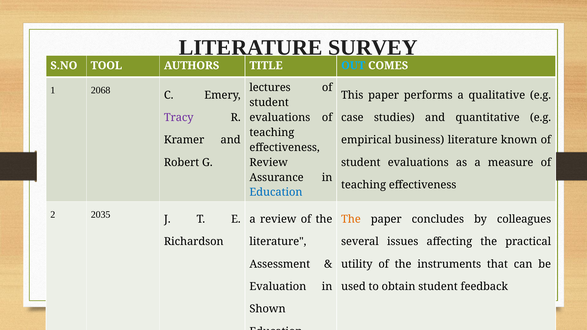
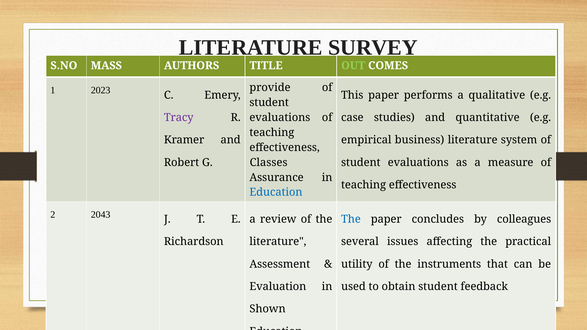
TOOL: TOOL -> MASS
OUT colour: light blue -> light green
lectures: lectures -> provide
2068: 2068 -> 2023
known: known -> system
Review at (269, 163): Review -> Classes
2035: 2035 -> 2043
The at (351, 219) colour: orange -> blue
